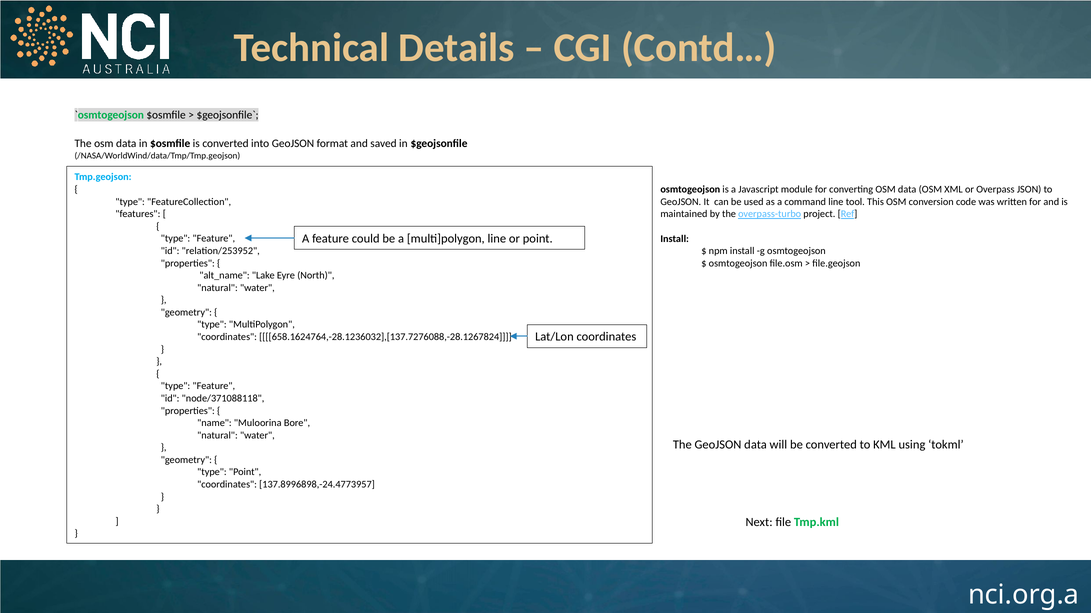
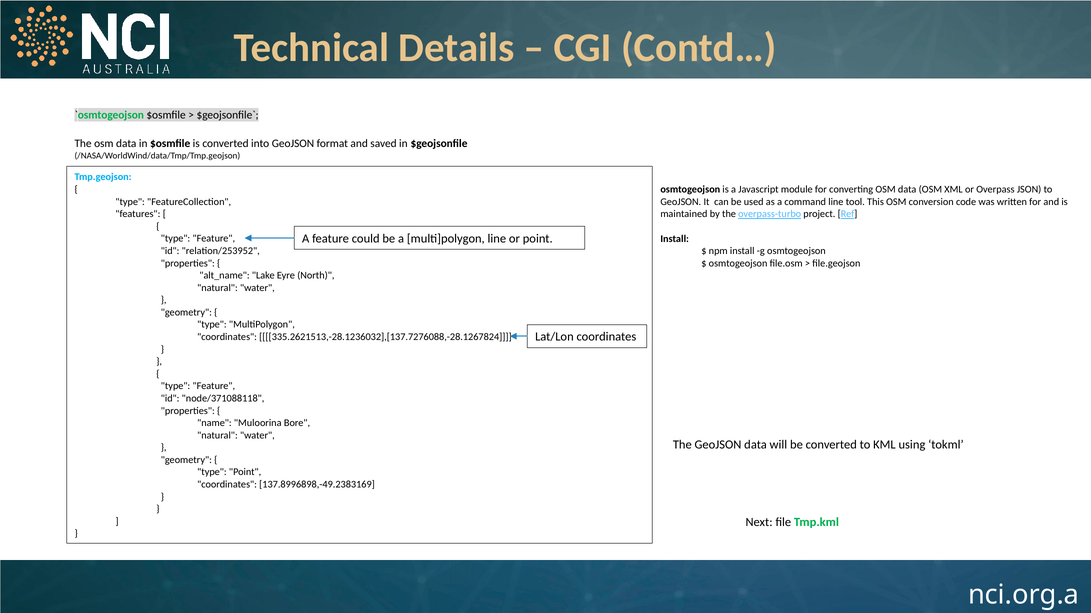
658.1624764,-28.1236032],[137.7276088,-28.1267824: 658.1624764,-28.1236032],[137.7276088,-28.1267824 -> 335.2621513,-28.1236032],[137.7276088,-28.1267824
137.8996898,-24.4773957: 137.8996898,-24.4773957 -> 137.8996898,-49.2383169
